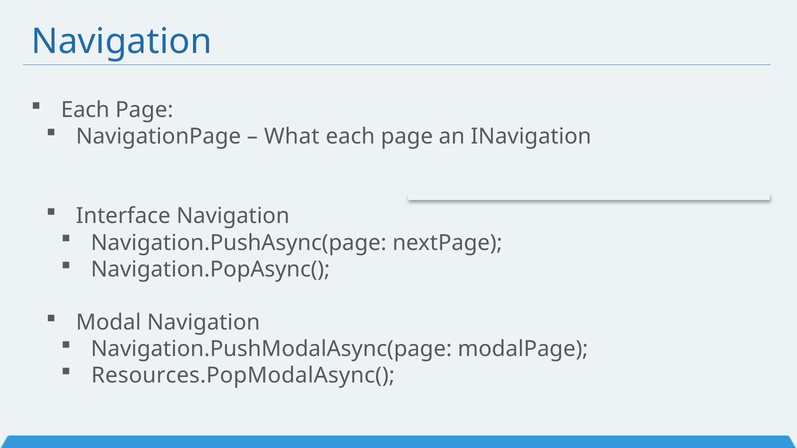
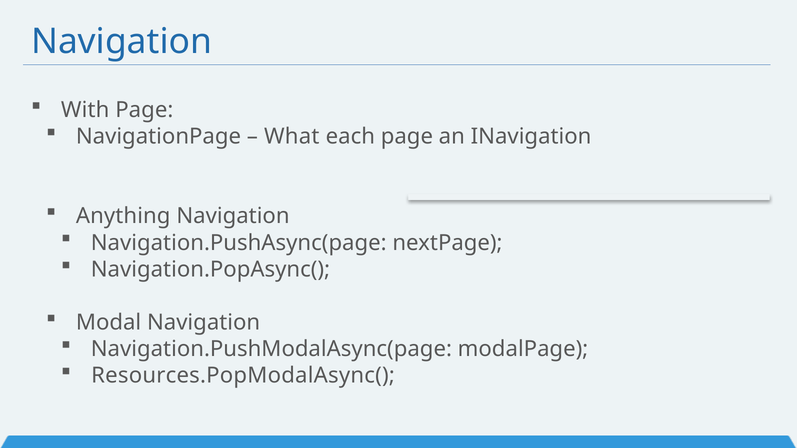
Each at (85, 110): Each -> With
Interface: Interface -> Anything
